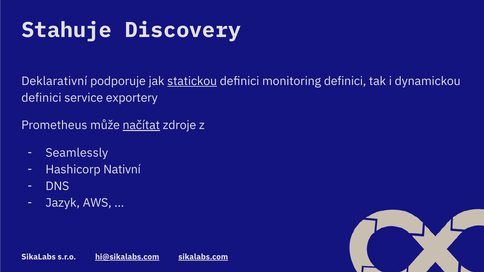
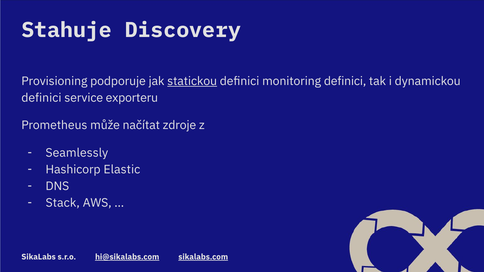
Deklarativní: Deklarativní -> Provisioning
exportery: exportery -> exporteru
načítat underline: present -> none
Nativní: Nativní -> Elastic
Jazyk: Jazyk -> Stack
